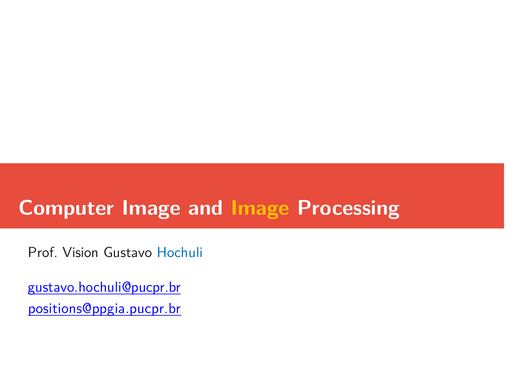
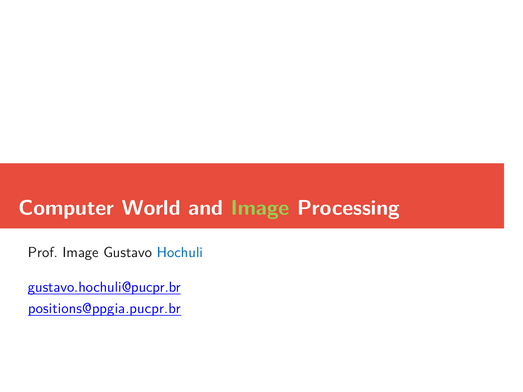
Computer Image: Image -> World
Image at (260, 208) colour: yellow -> light green
Prof Vision: Vision -> Image
